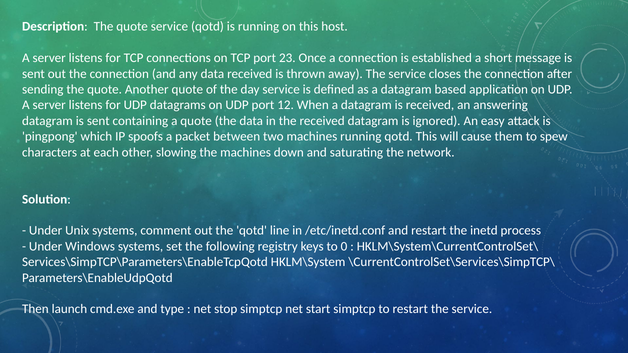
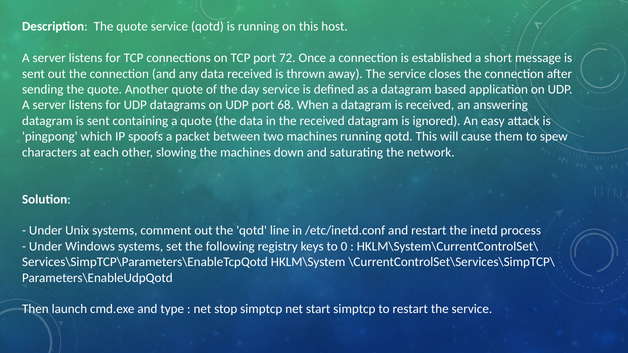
23: 23 -> 72
12: 12 -> 68
